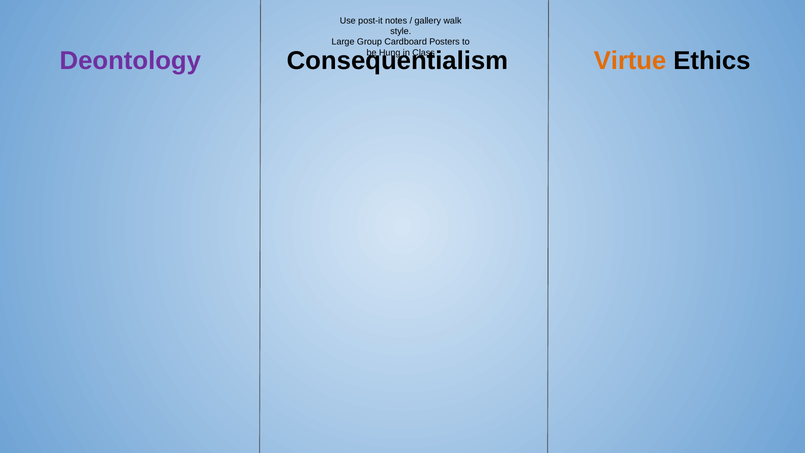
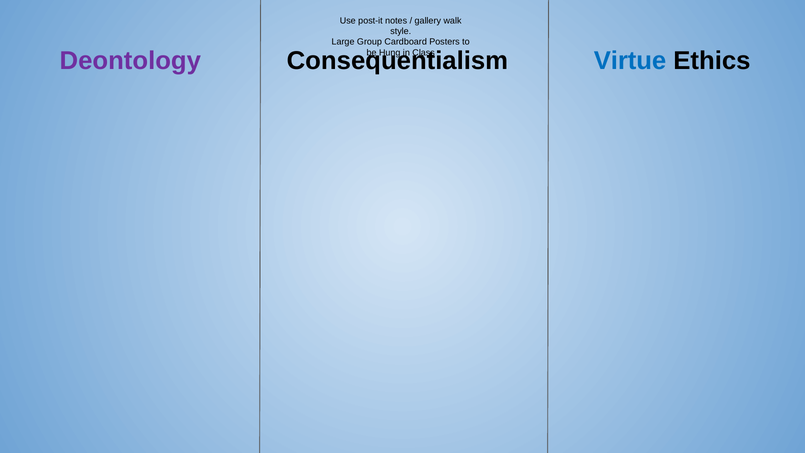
Virtue colour: orange -> blue
